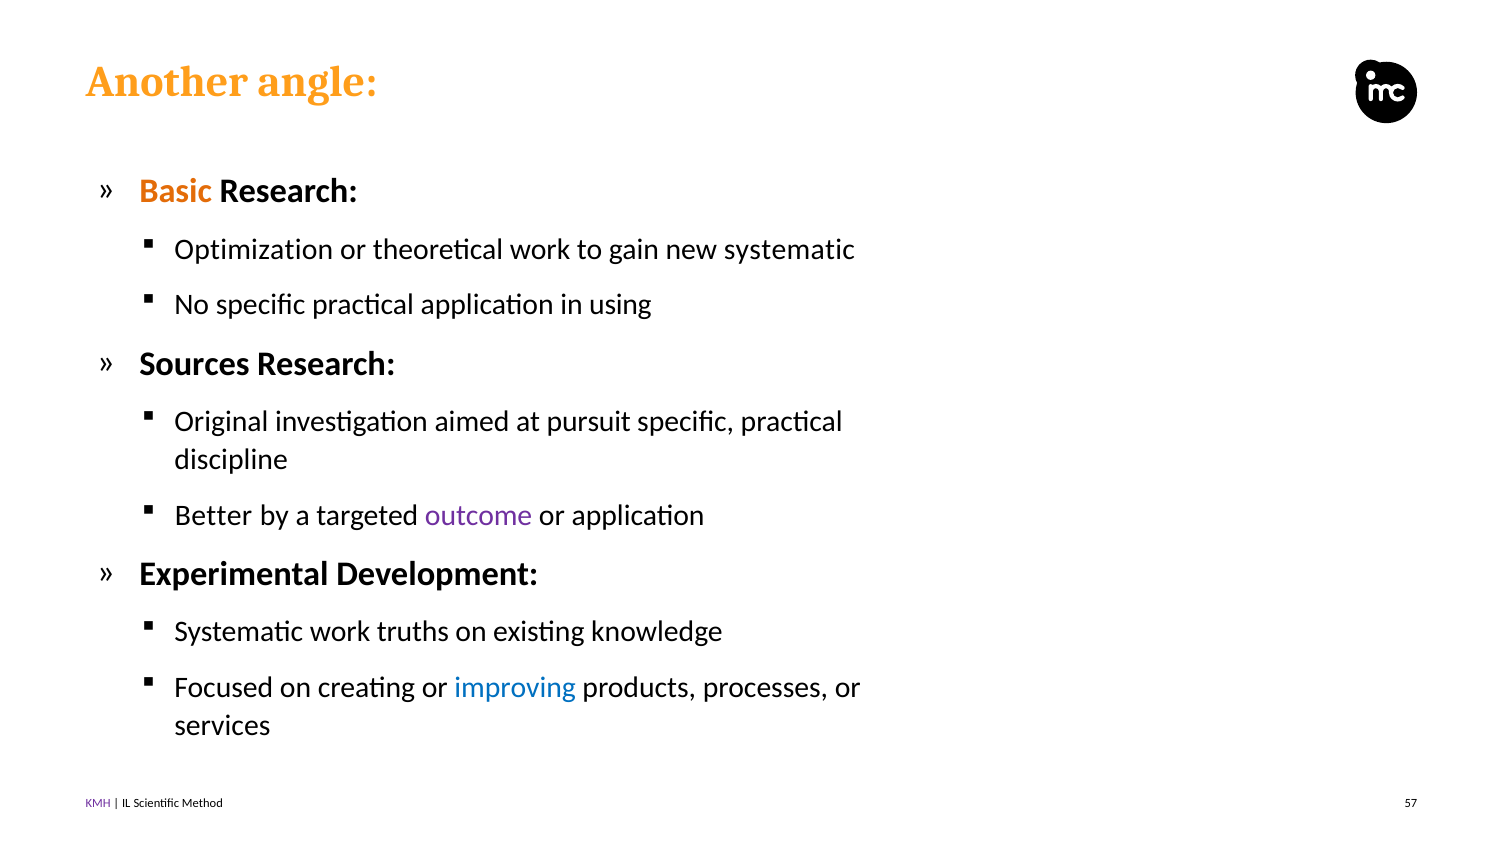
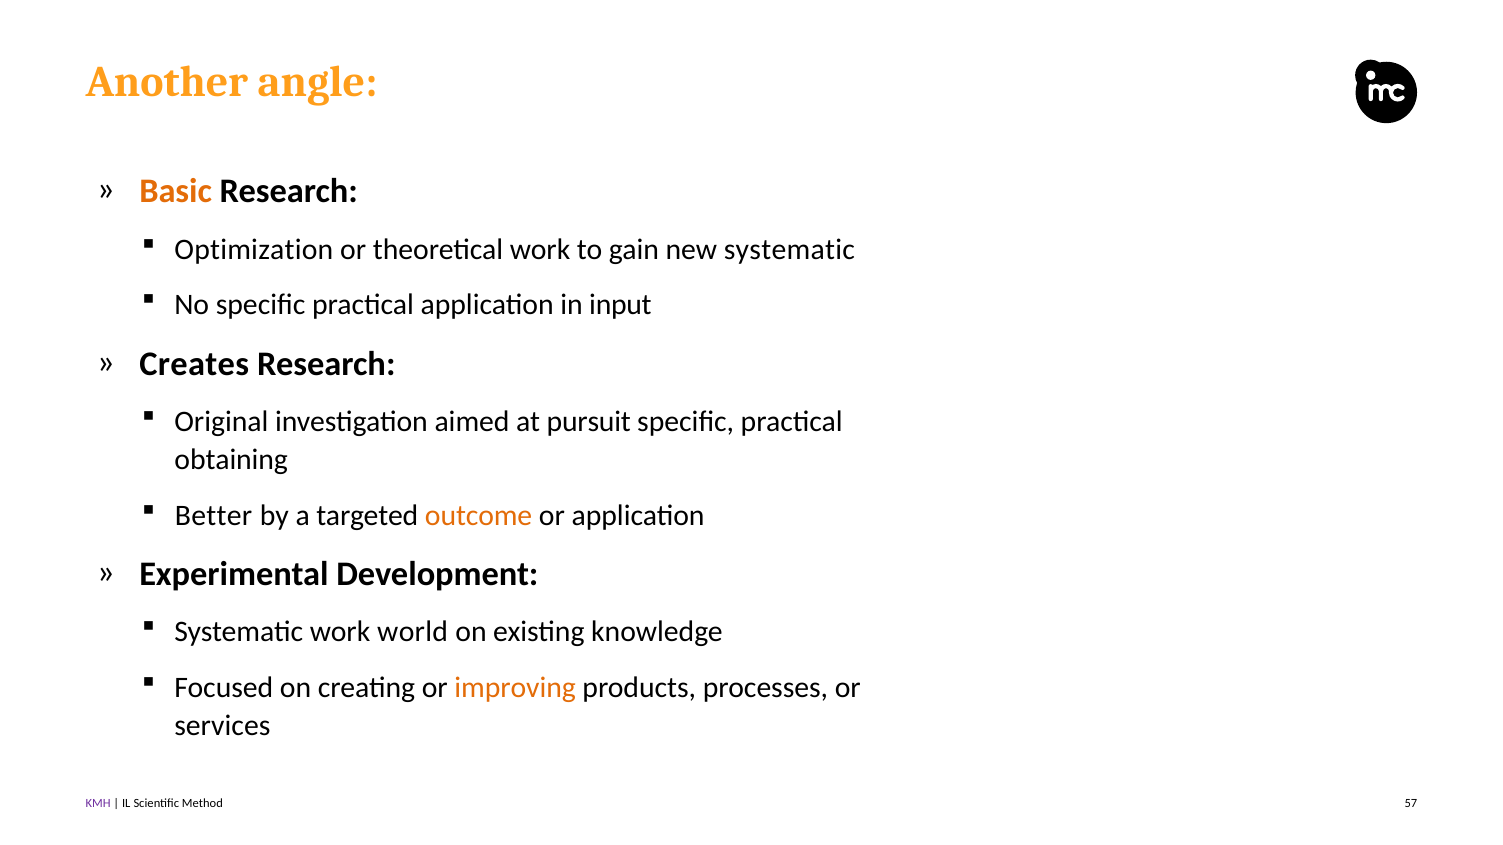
using: using -> input
Sources: Sources -> Creates
discipline: discipline -> obtaining
outcome colour: purple -> orange
truths: truths -> world
improving colour: blue -> orange
